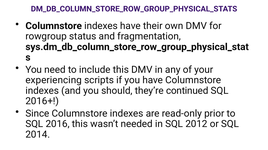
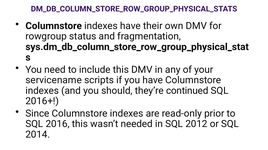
experiencing: experiencing -> servicename
